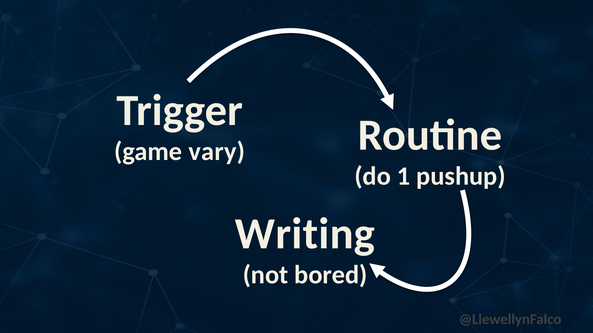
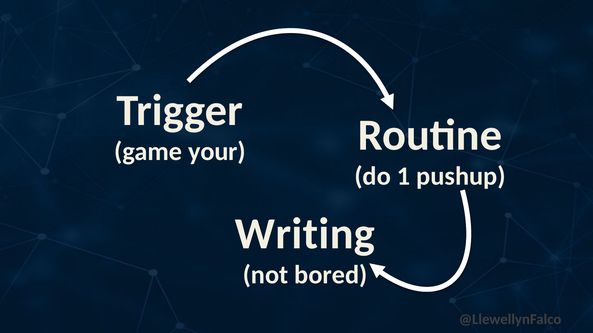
vary: vary -> your
